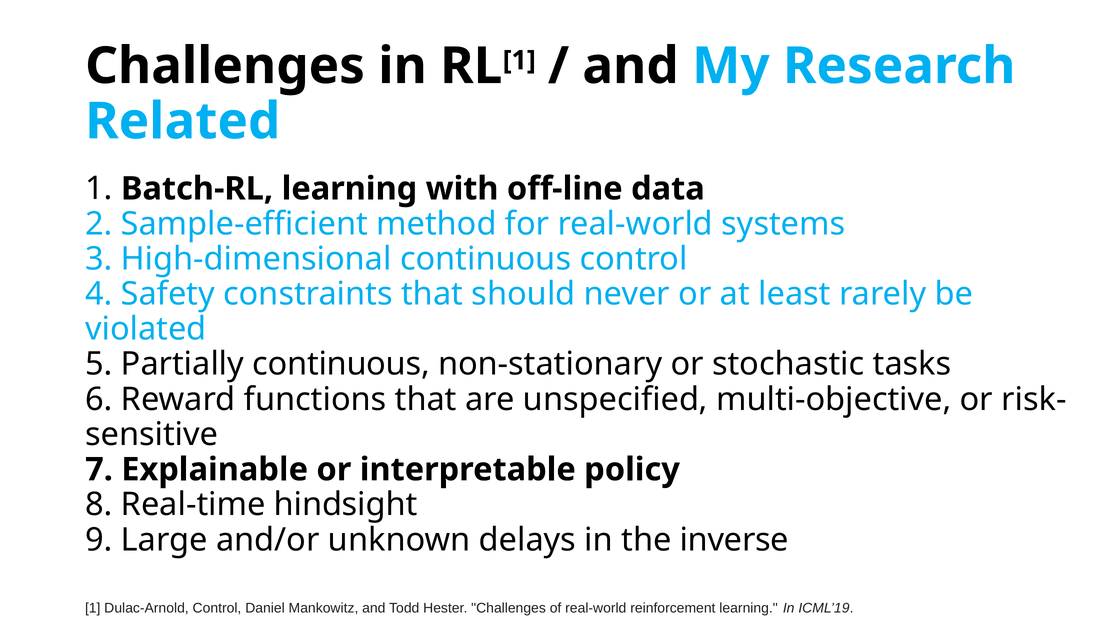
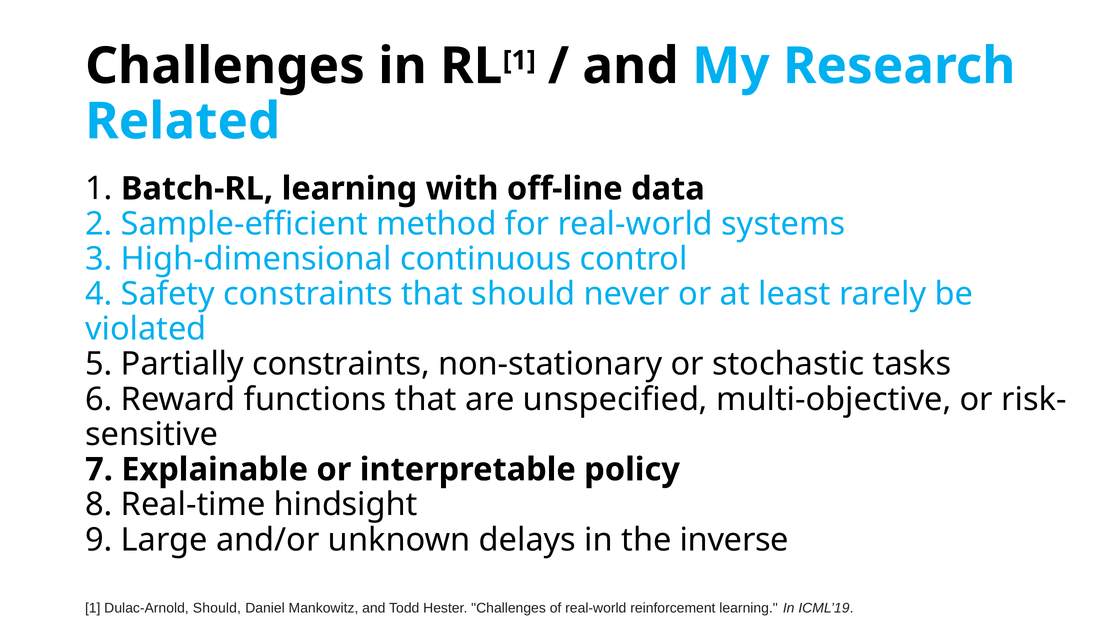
Partially continuous: continuous -> constraints
Dulac-Arnold Control: Control -> Should
